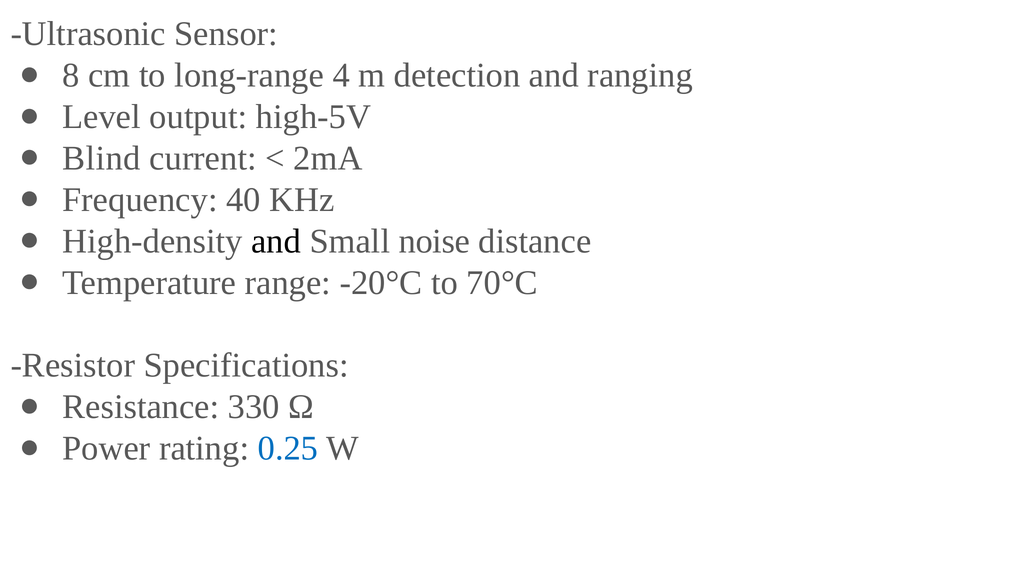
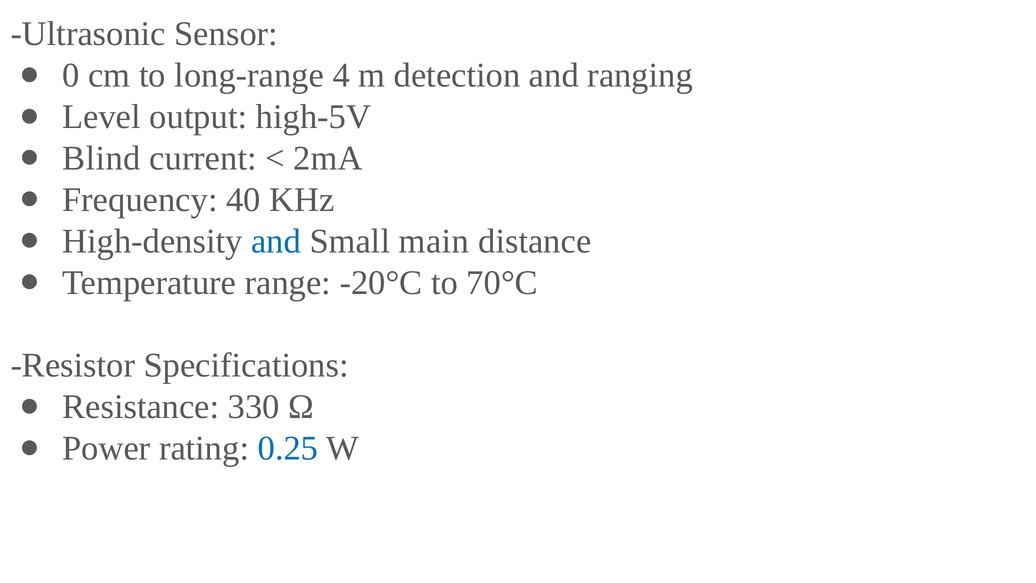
8: 8 -> 0
and at (276, 241) colour: black -> blue
noise: noise -> main
